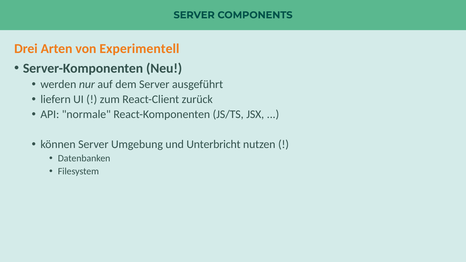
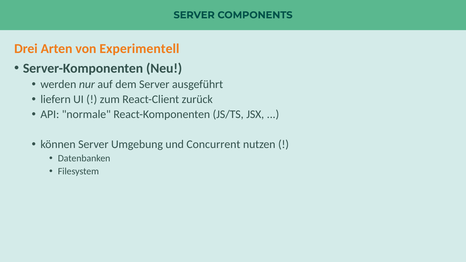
Unterbricht: Unterbricht -> Concurrent
